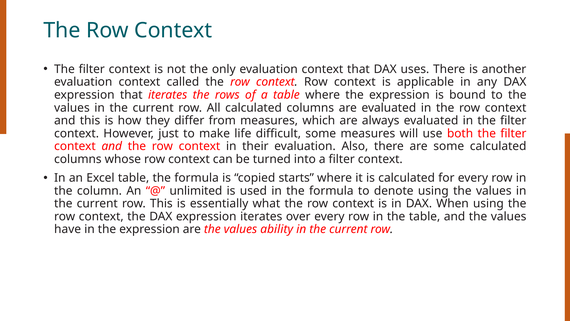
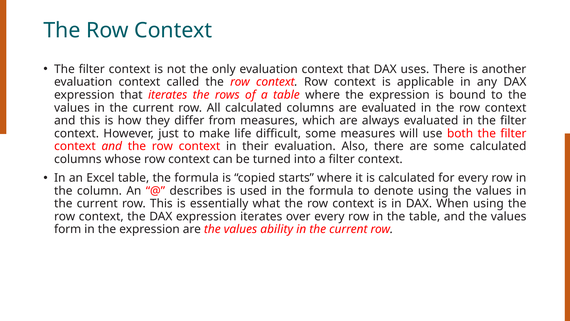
unlimited: unlimited -> describes
have: have -> form
